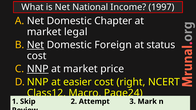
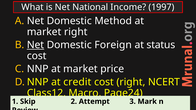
Chapter: Chapter -> Method
market legal: legal -> right
NNP underline: present -> none
easier: easier -> credit
